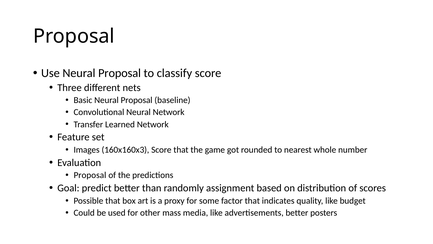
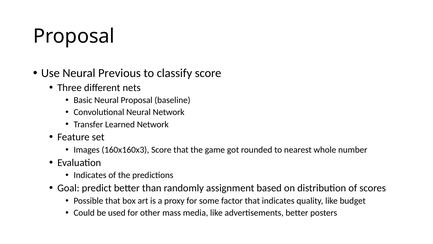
Use Neural Proposal: Proposal -> Previous
Proposal at (90, 175): Proposal -> Indicates
